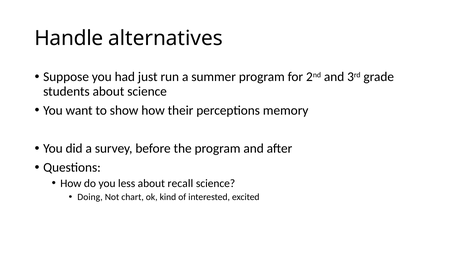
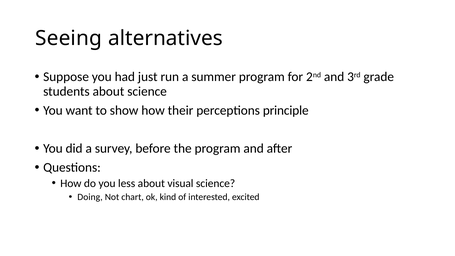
Handle: Handle -> Seeing
memory: memory -> principle
recall: recall -> visual
